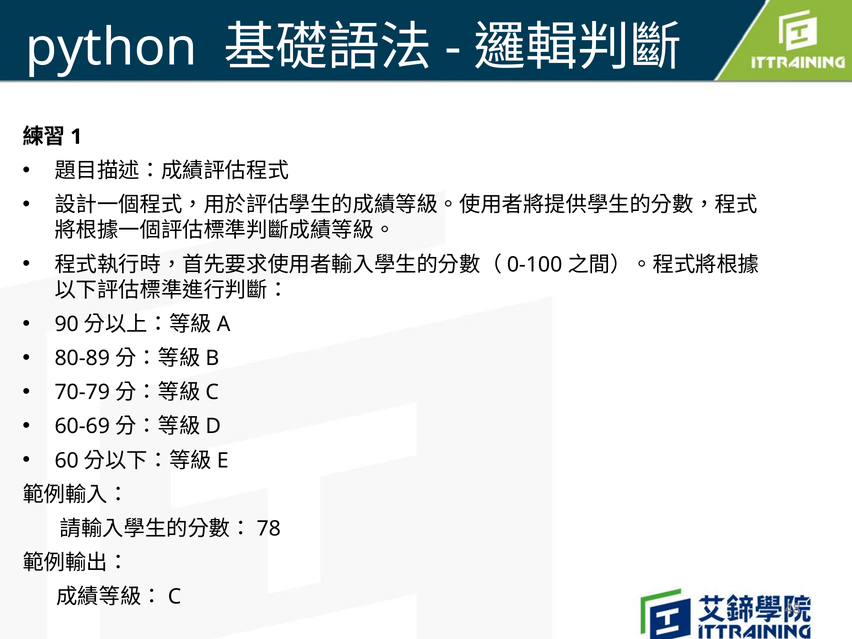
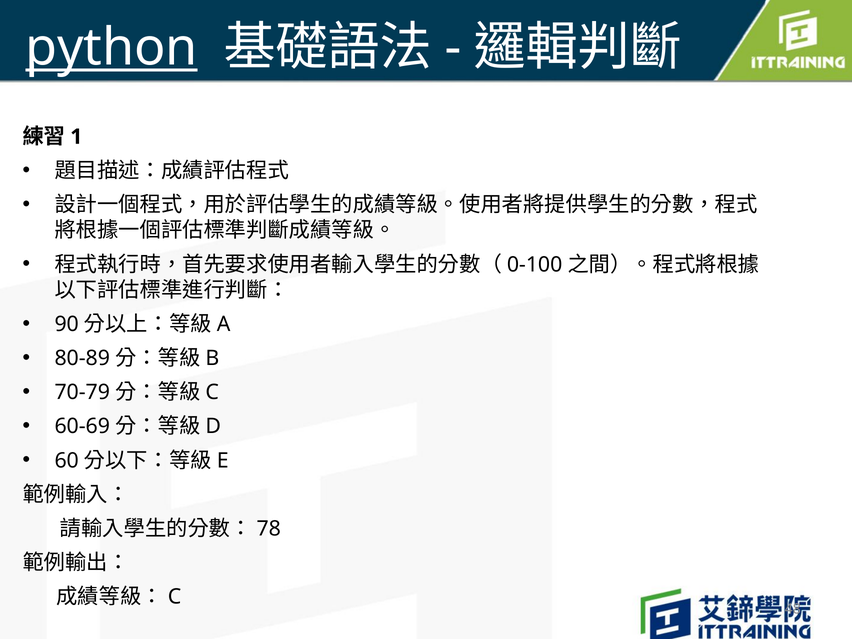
python underline: none -> present
